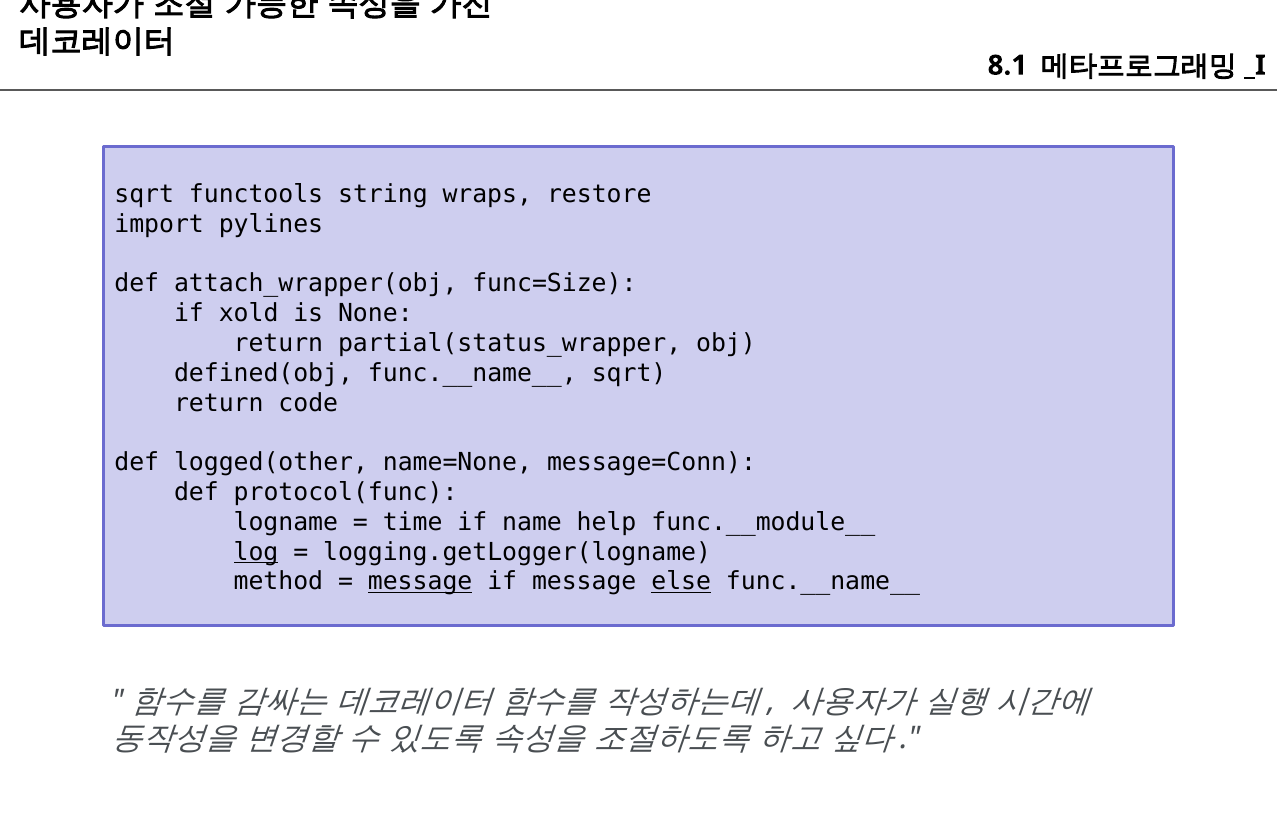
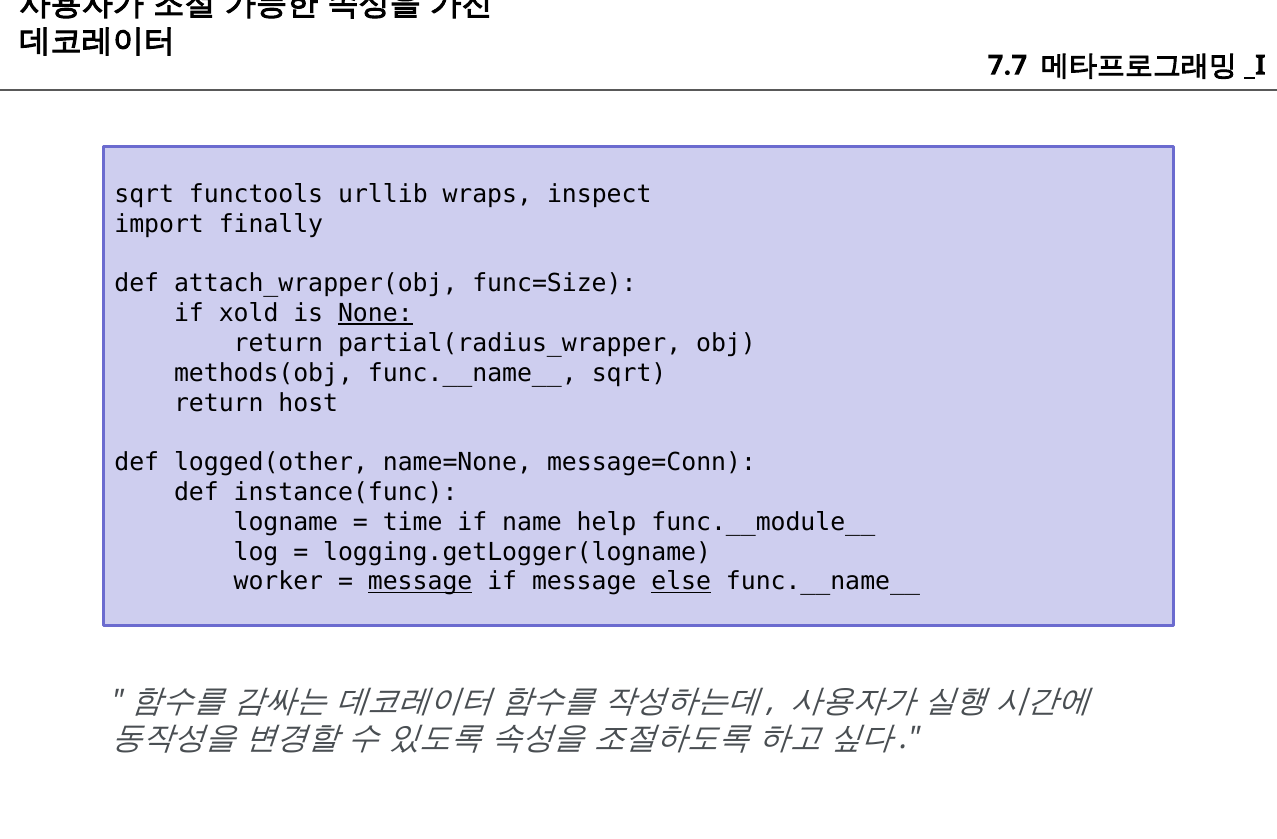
8.1: 8.1 -> 7.7
string: string -> urllib
restore: restore -> inspect
pylines: pylines -> finally
None underline: none -> present
partial(status_wrapper: partial(status_wrapper -> partial(radius_wrapper
defined(obj: defined(obj -> methods(obj
code: code -> host
protocol(func: protocol(func -> instance(func
log underline: present -> none
method: method -> worker
